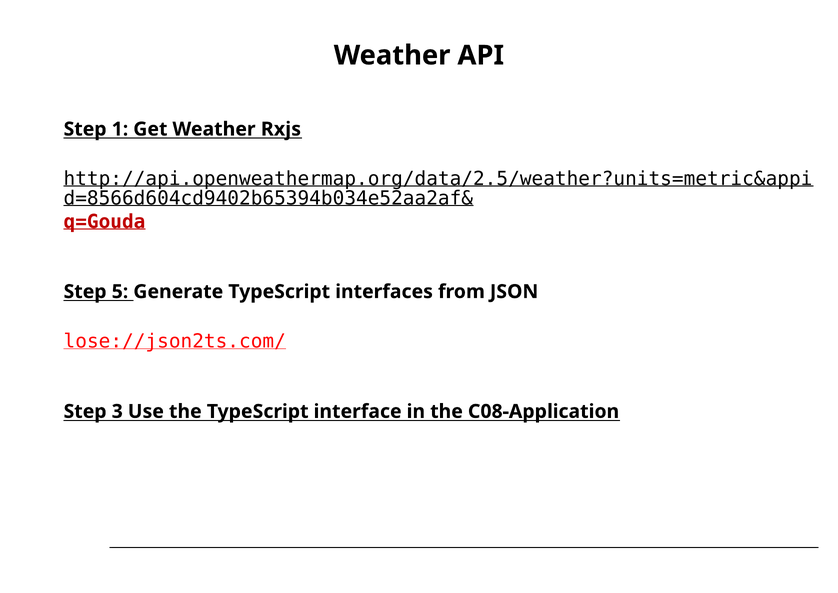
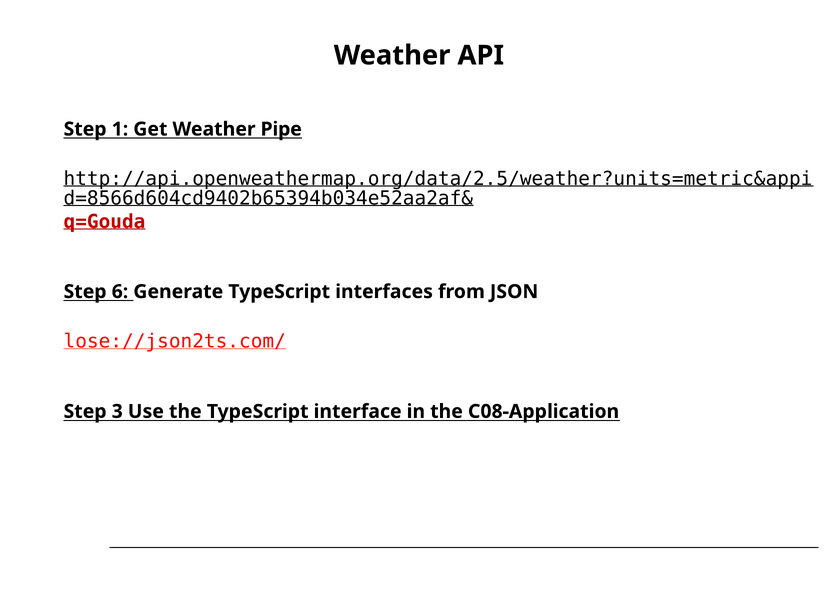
Rxjs: Rxjs -> Pipe
5: 5 -> 6
